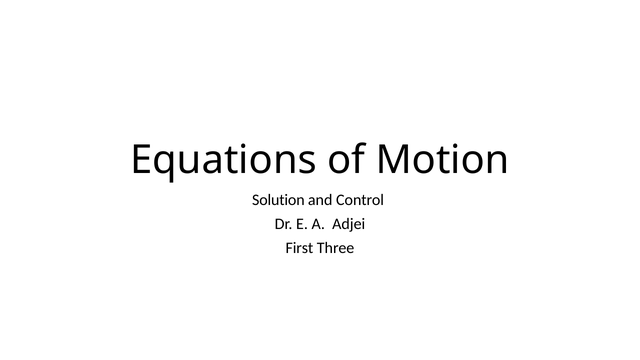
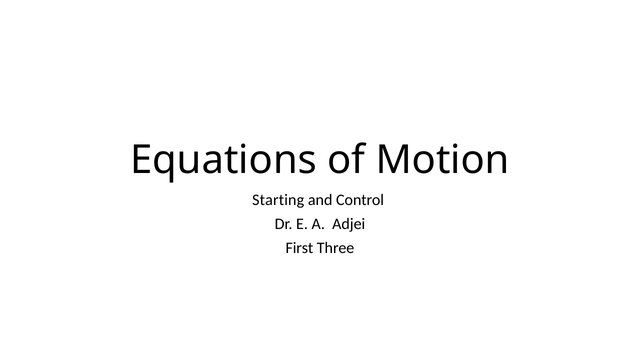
Solution: Solution -> Starting
